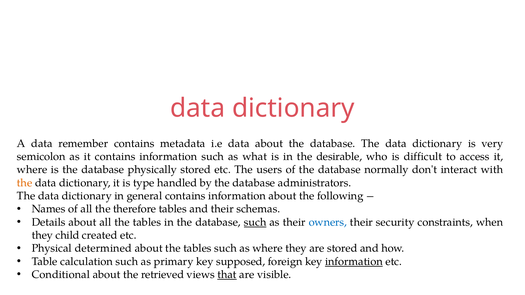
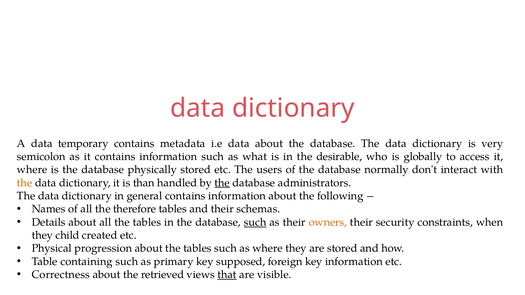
remember: remember -> temporary
difficult: difficult -> globally
type: type -> than
the at (222, 183) underline: none -> present
owners colour: blue -> orange
determined: determined -> progression
calculation: calculation -> containing
information at (354, 262) underline: present -> none
Conditional: Conditional -> Correctness
